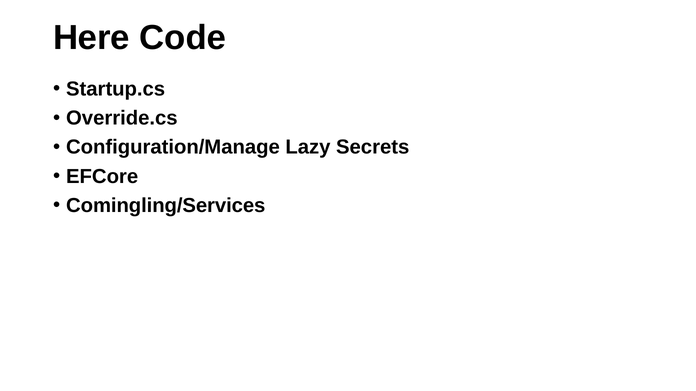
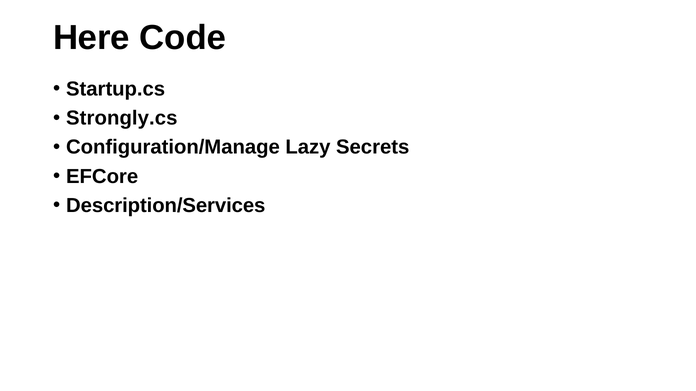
Override.cs: Override.cs -> Strongly.cs
Comingling/Services: Comingling/Services -> Description/Services
